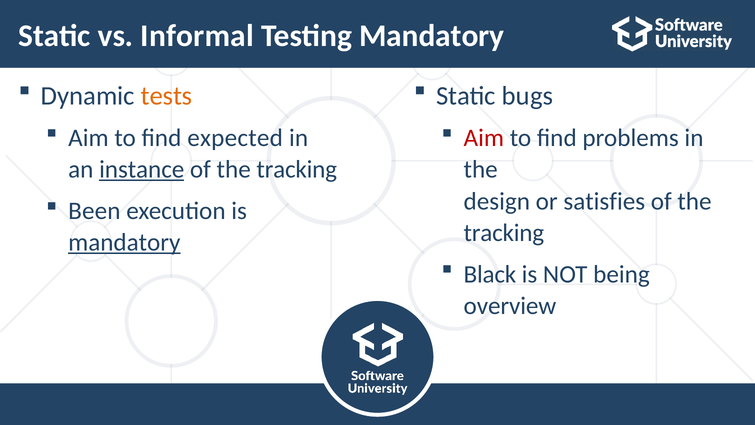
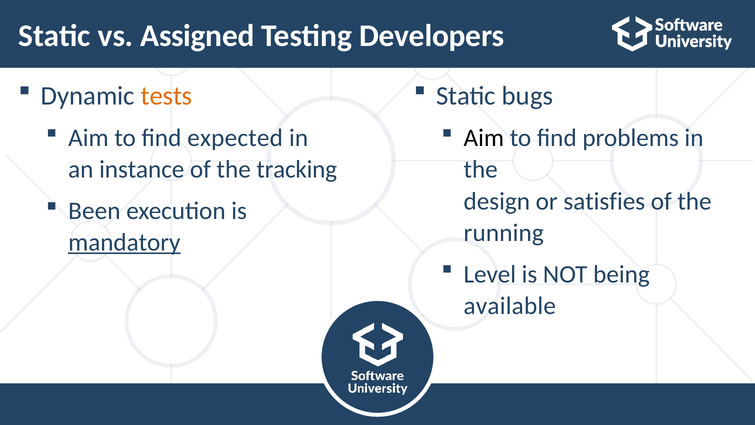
Informal: Informal -> Assigned
Testing Mandatory: Mandatory -> Developers
Aim at (484, 138) colour: red -> black
instance underline: present -> none
tracking at (504, 233): tracking -> running
Black: Black -> Level
overview: overview -> available
